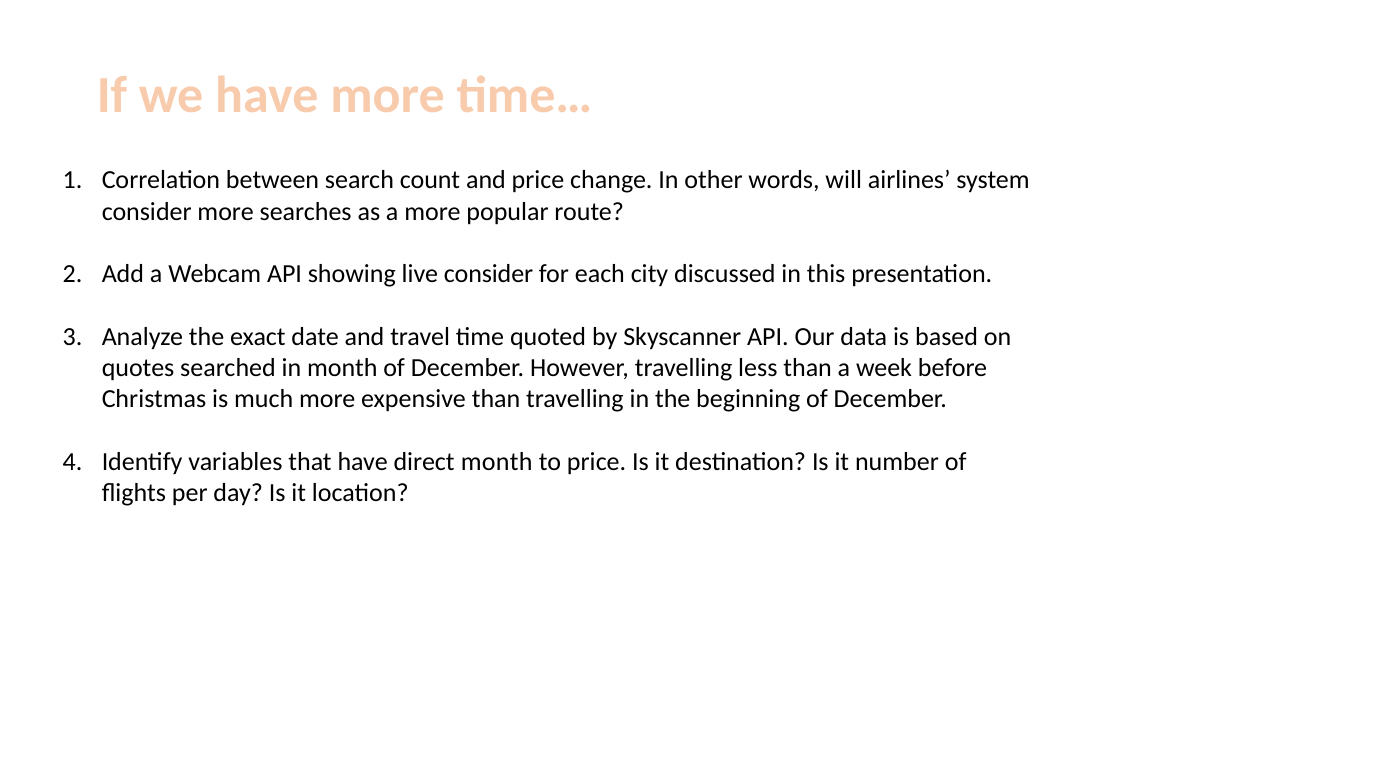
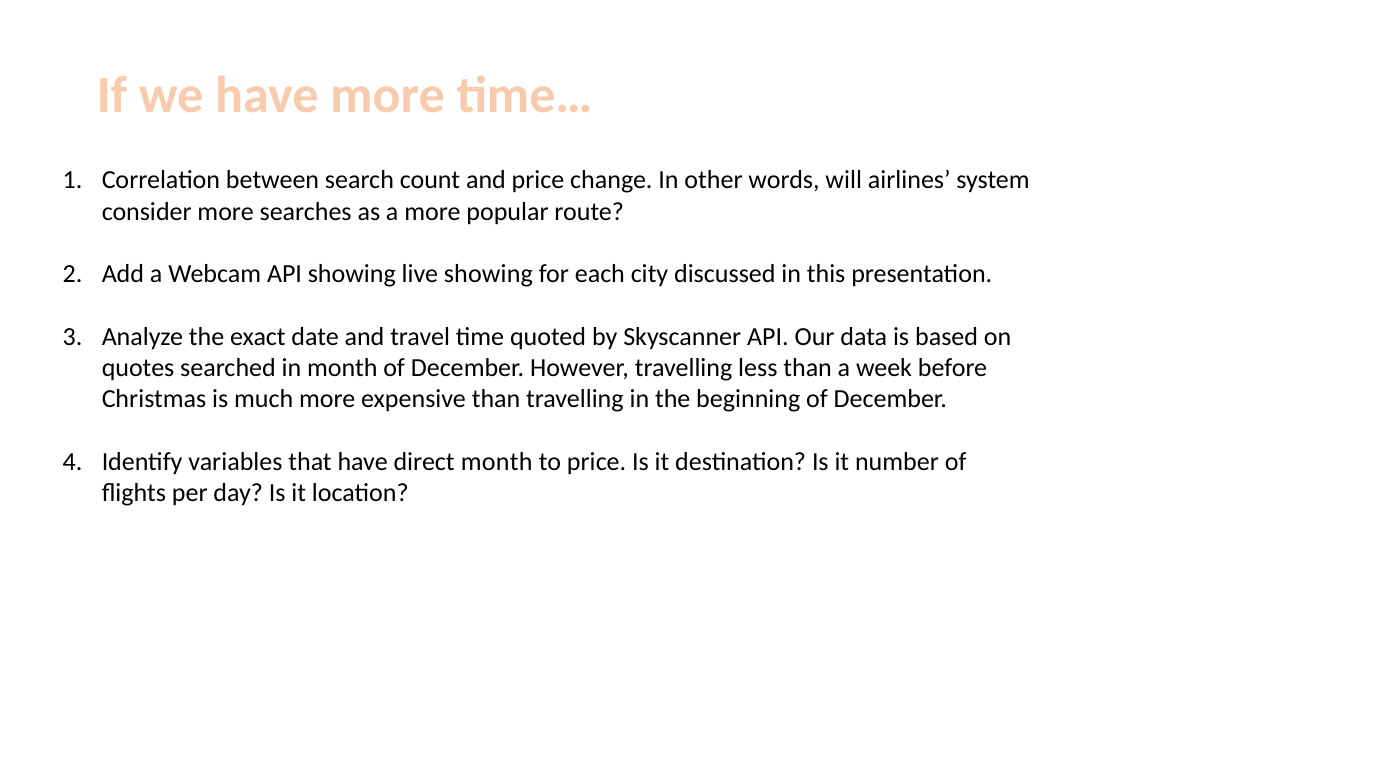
live consider: consider -> showing
